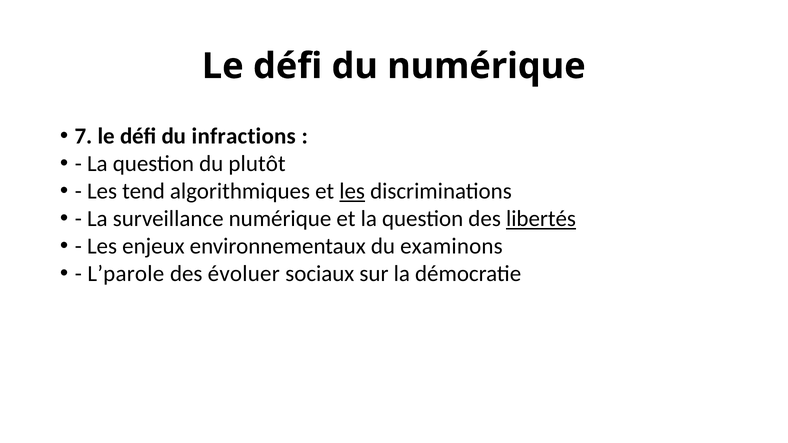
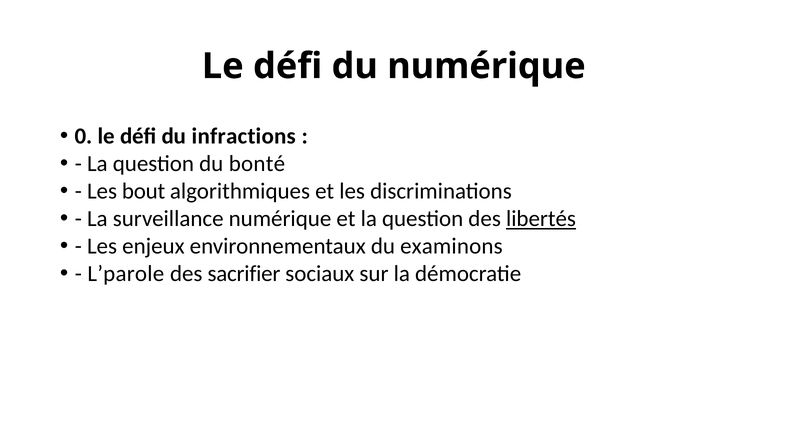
7: 7 -> 0
plutôt: plutôt -> bonté
tend: tend -> bout
les at (352, 191) underline: present -> none
évoluer: évoluer -> sacrifier
